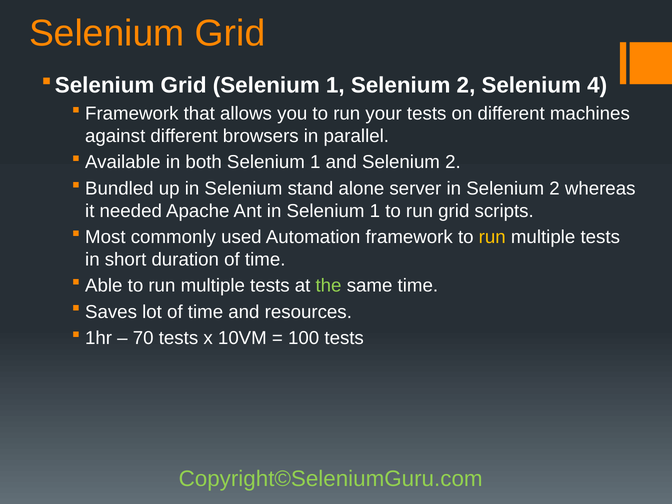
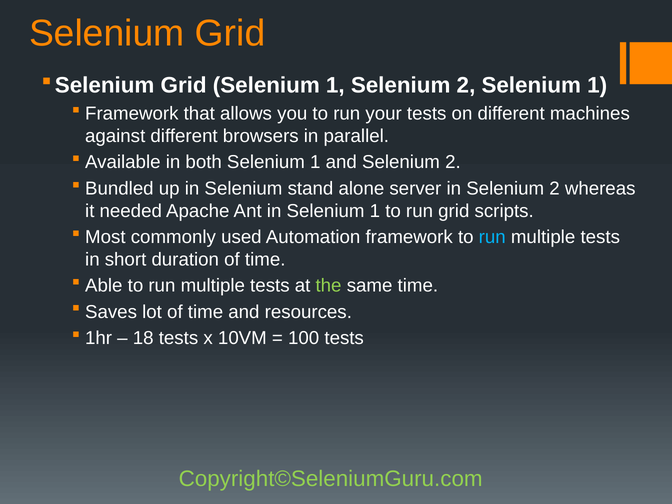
2 Selenium 4: 4 -> 1
run at (492, 237) colour: yellow -> light blue
70: 70 -> 18
